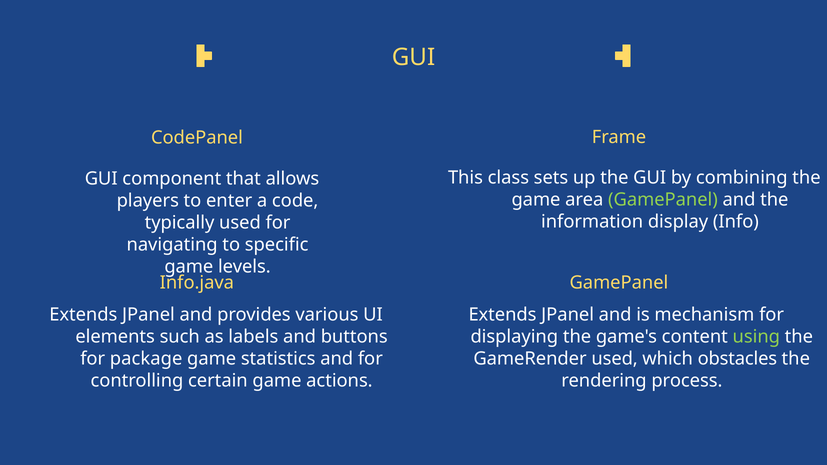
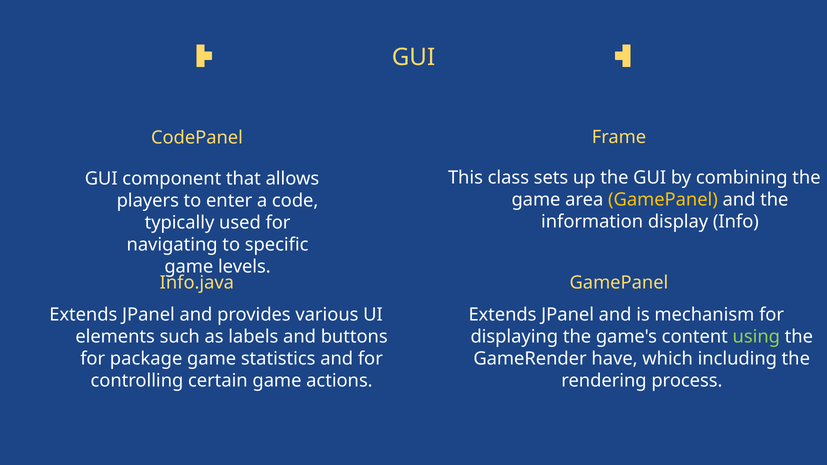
GamePanel at (663, 200) colour: light green -> yellow
GameRender used: used -> have
obstacles: obstacles -> including
